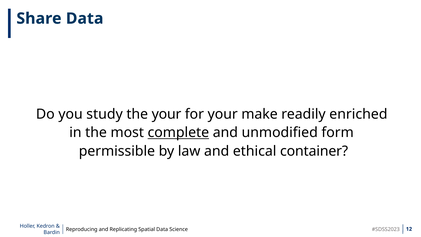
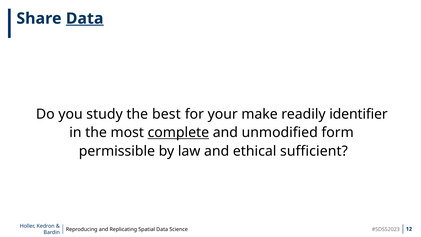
Data at (85, 18) underline: none -> present
the your: your -> best
enriched: enriched -> identifier
container: container -> sufficient
